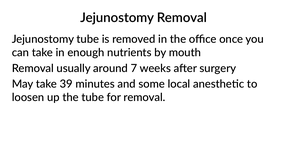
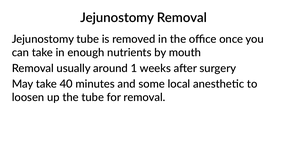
7: 7 -> 1
39: 39 -> 40
